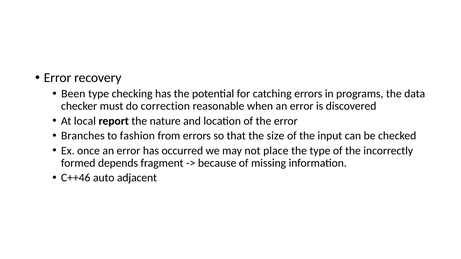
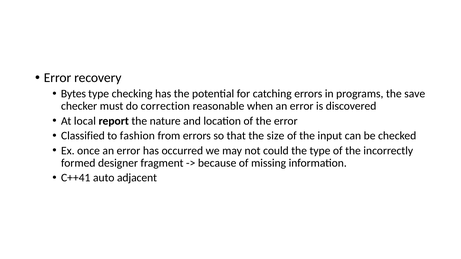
Been: Been -> Bytes
data: data -> save
Branches: Branches -> Classified
place: place -> could
depends: depends -> designer
C++46: C++46 -> C++41
